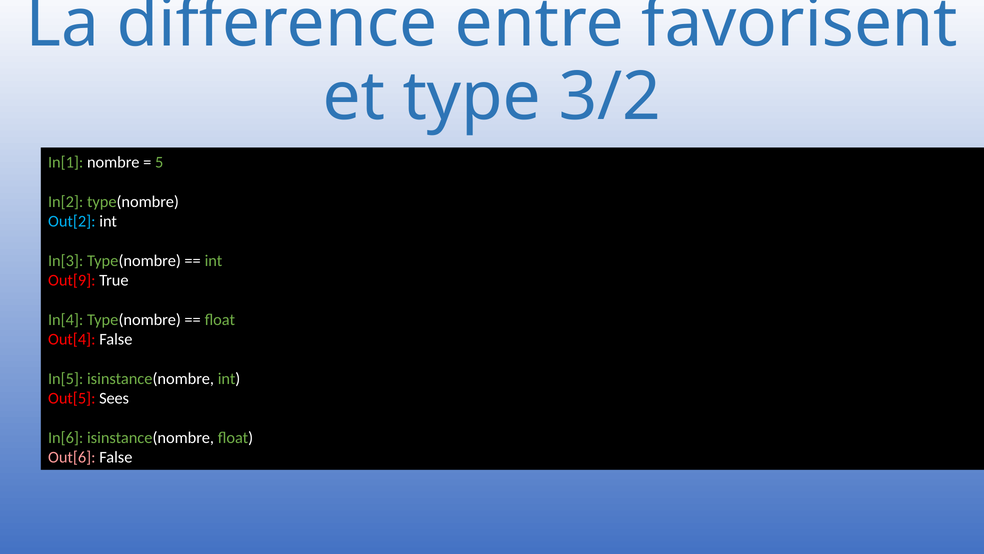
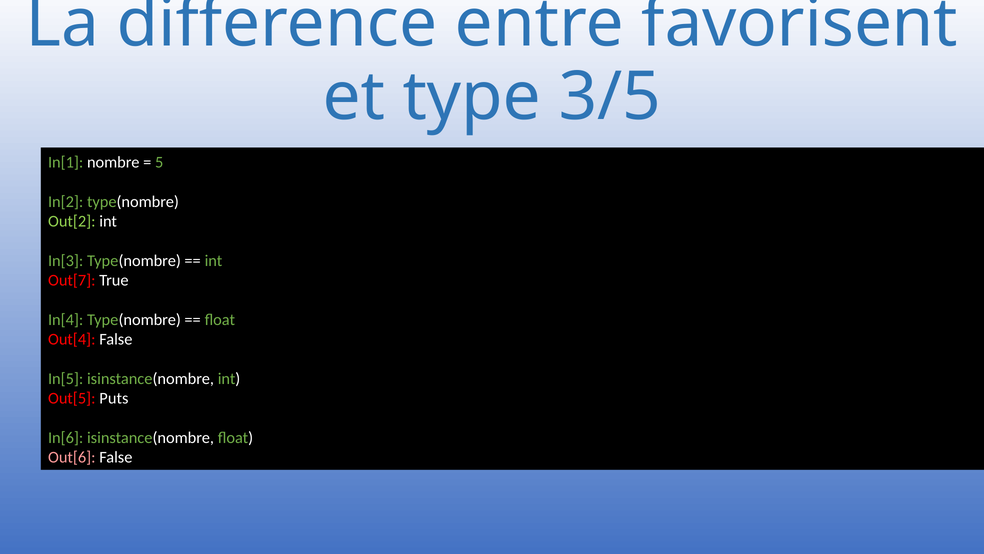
3/2: 3/2 -> 3/5
Out[2 colour: light blue -> light green
Out[9: Out[9 -> Out[7
Sees: Sees -> Puts
